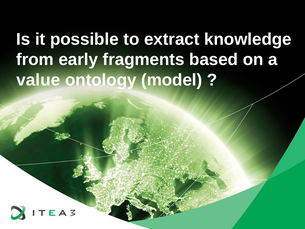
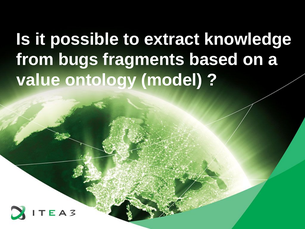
early: early -> bugs
